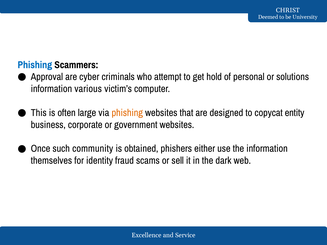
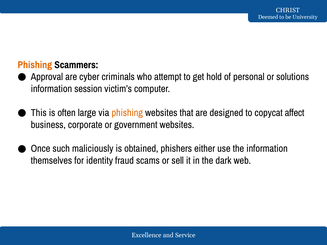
Phishing at (35, 65) colour: blue -> orange
various: various -> session
entity: entity -> affect
community: community -> maliciously
